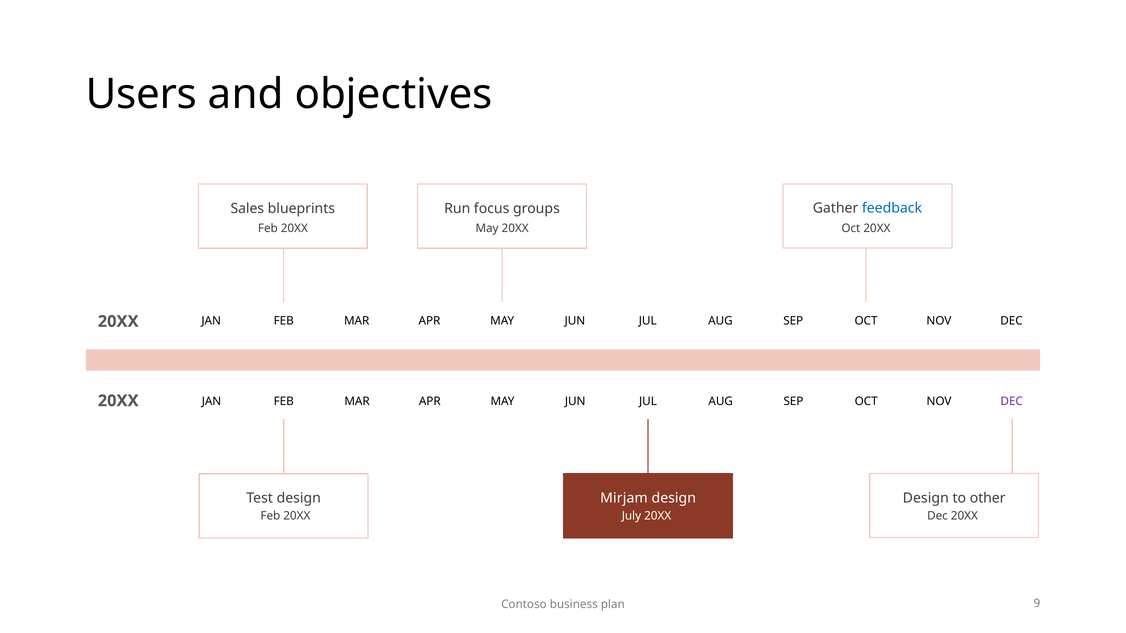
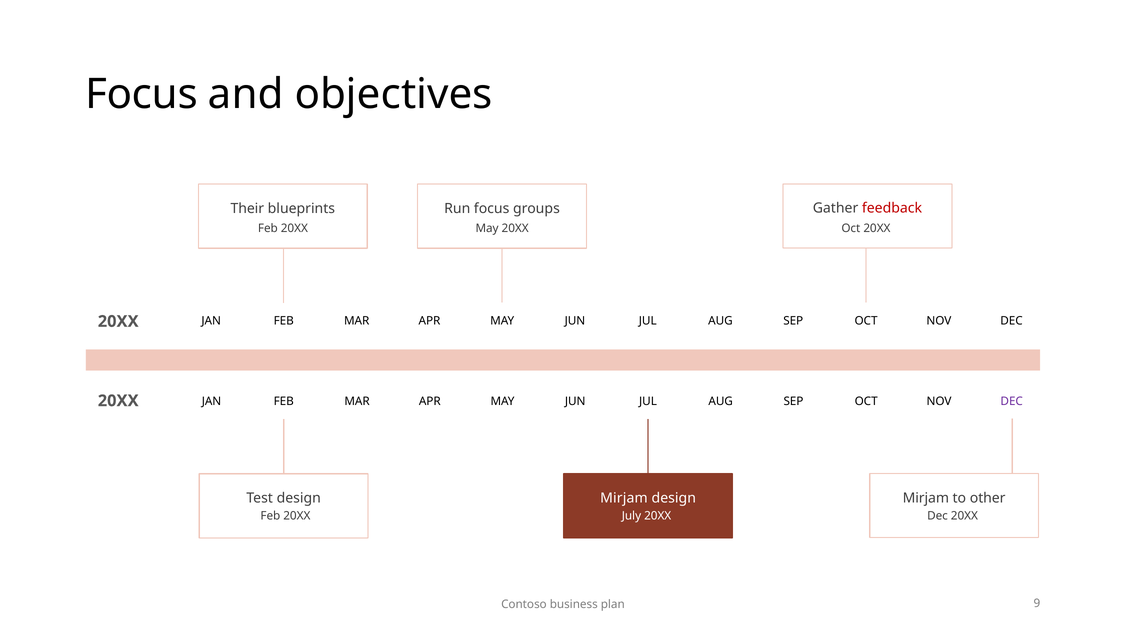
Users at (142, 95): Users -> Focus
feedback colour: blue -> red
Sales: Sales -> Their
Design at (926, 498): Design -> Mirjam
